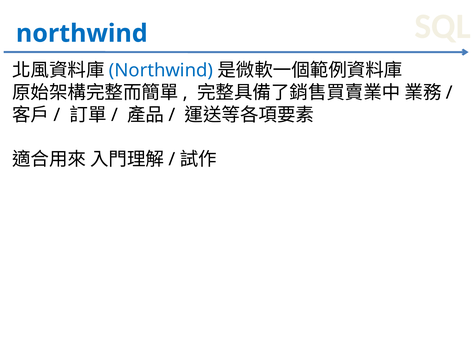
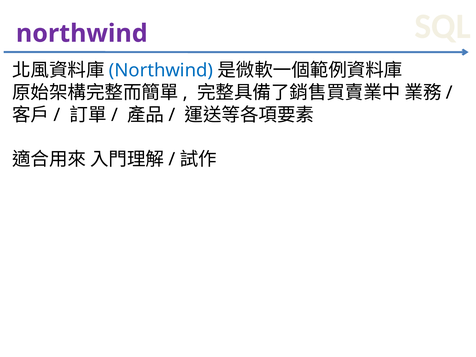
northwind at (82, 33) colour: blue -> purple
